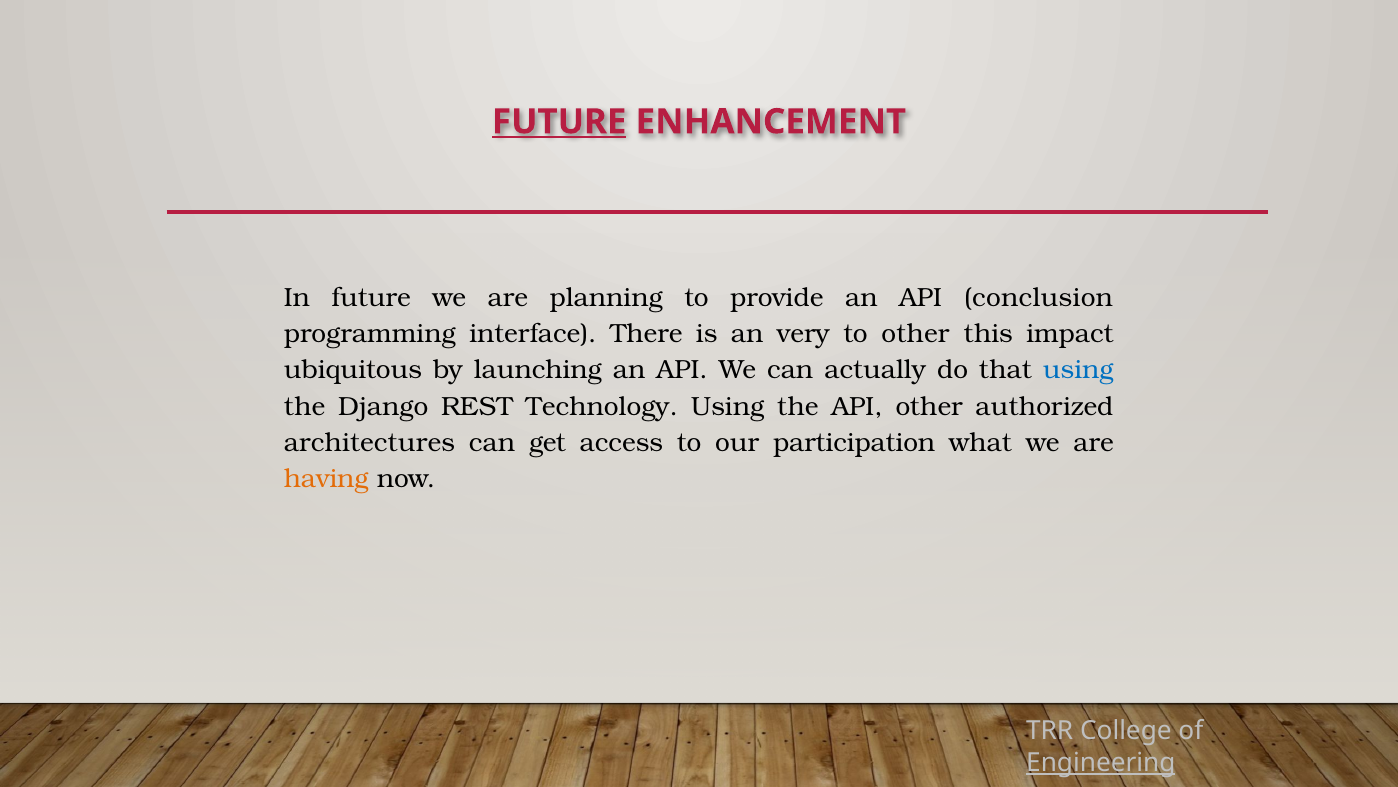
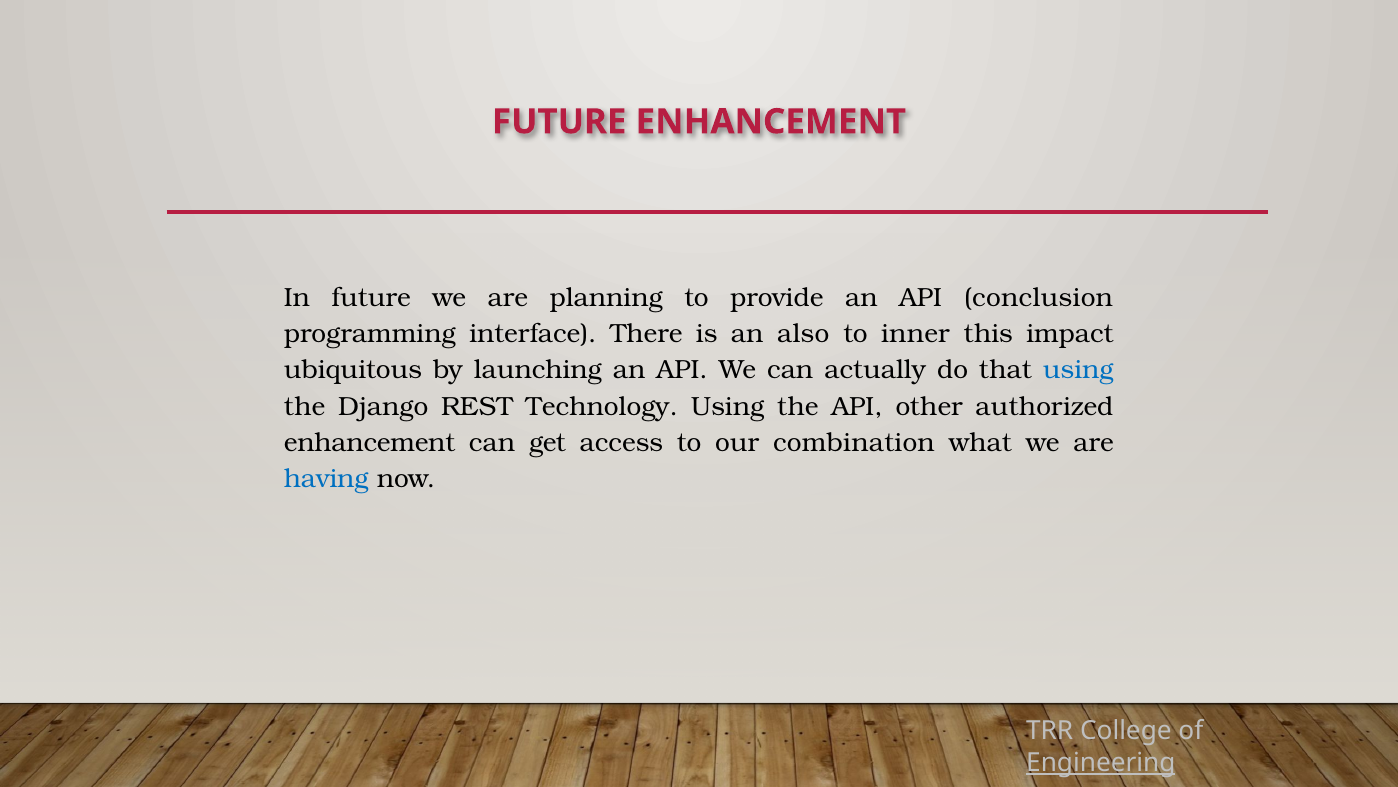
FUTURE at (559, 122) underline: present -> none
very: very -> also
to other: other -> inner
architectures at (369, 442): architectures -> enhancement
participation: participation -> combination
having colour: orange -> blue
